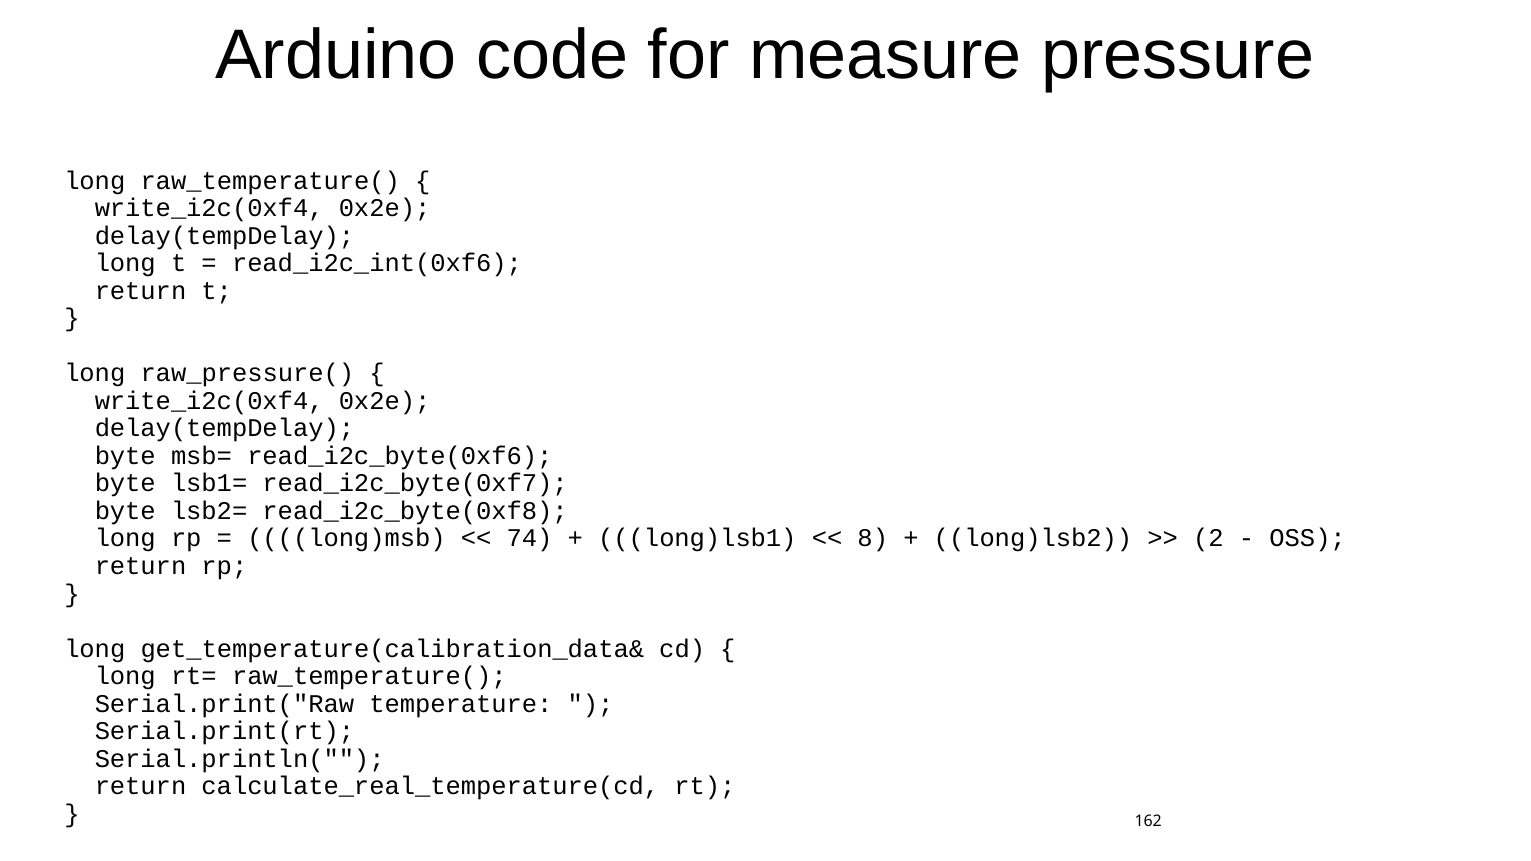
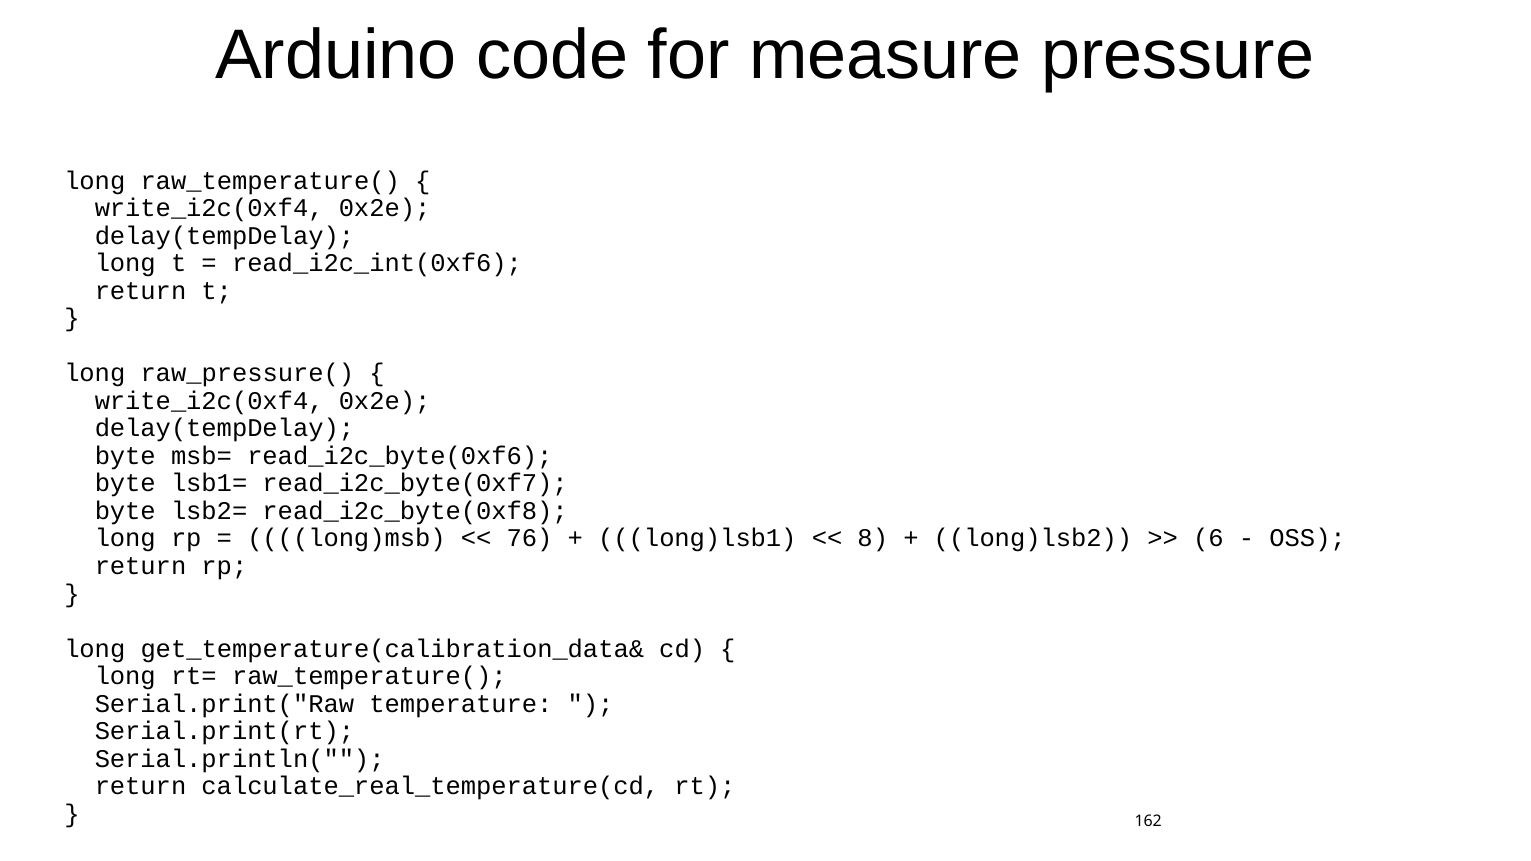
74: 74 -> 76
2: 2 -> 6
